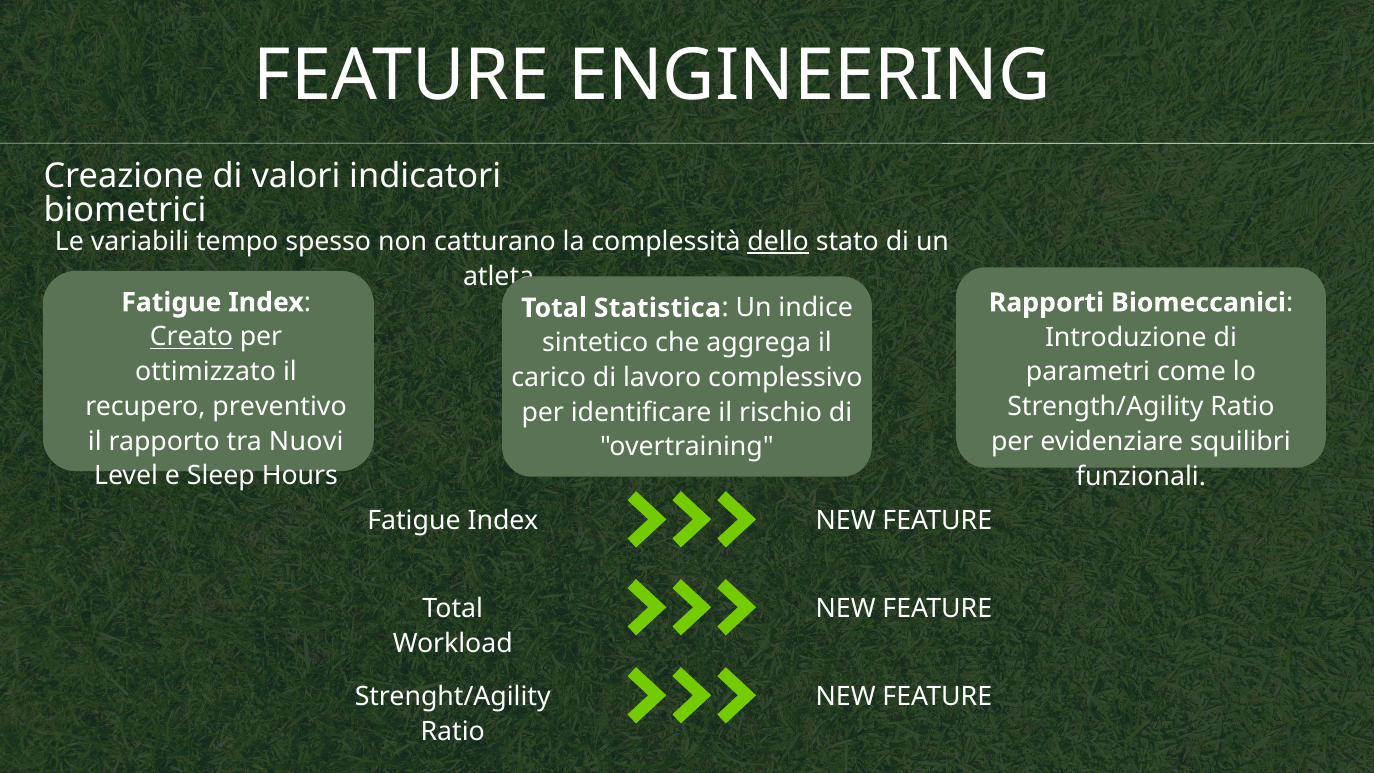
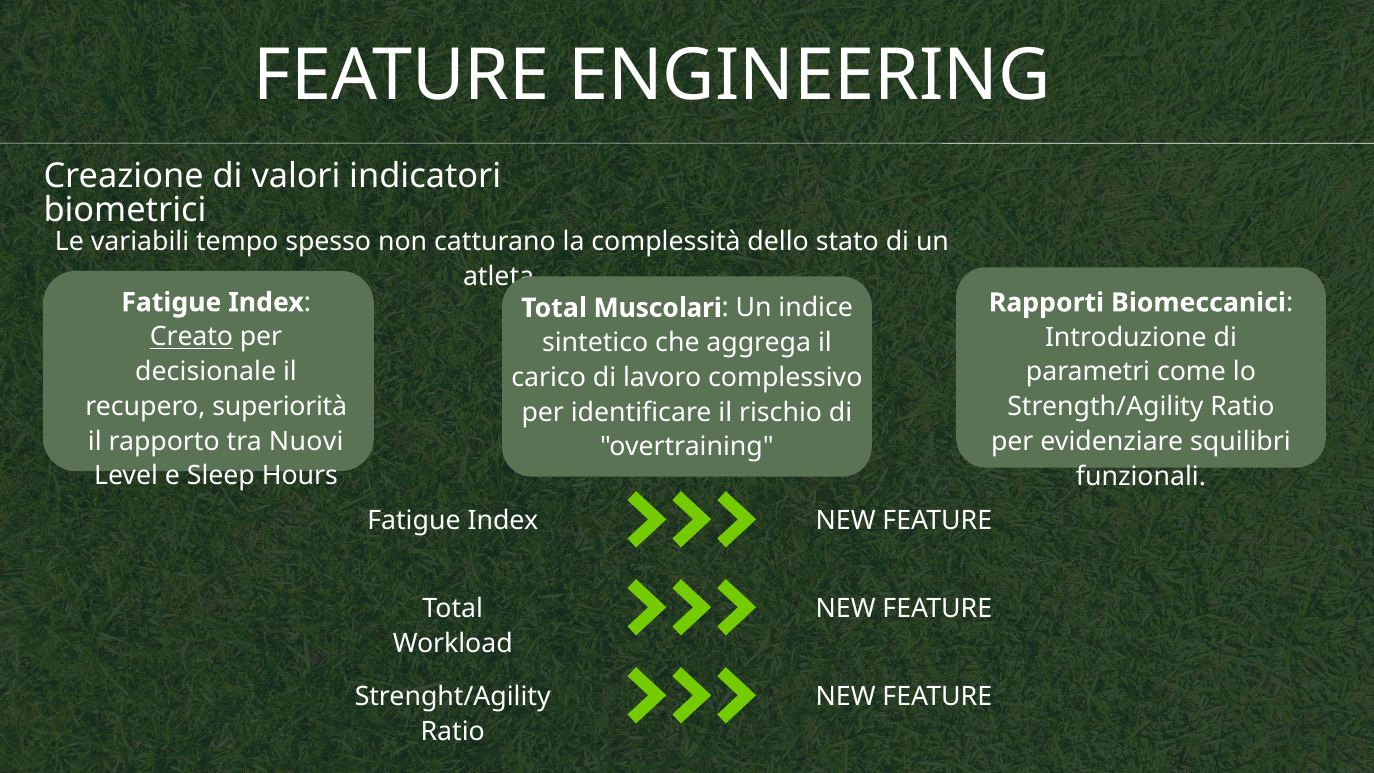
dello underline: present -> none
Statistica: Statistica -> Muscolari
ottimizzato: ottimizzato -> decisionale
preventivo: preventivo -> superiorità
